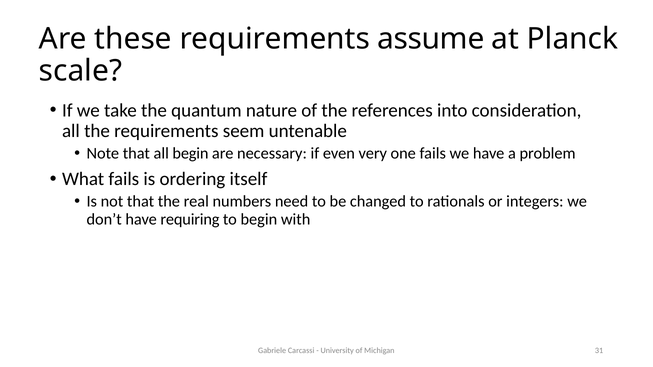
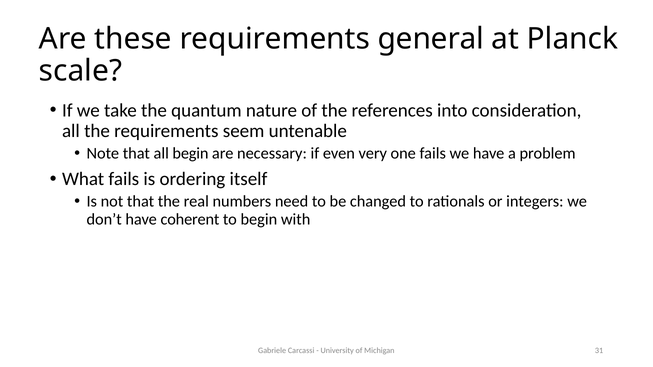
assume: assume -> general
requiring: requiring -> coherent
